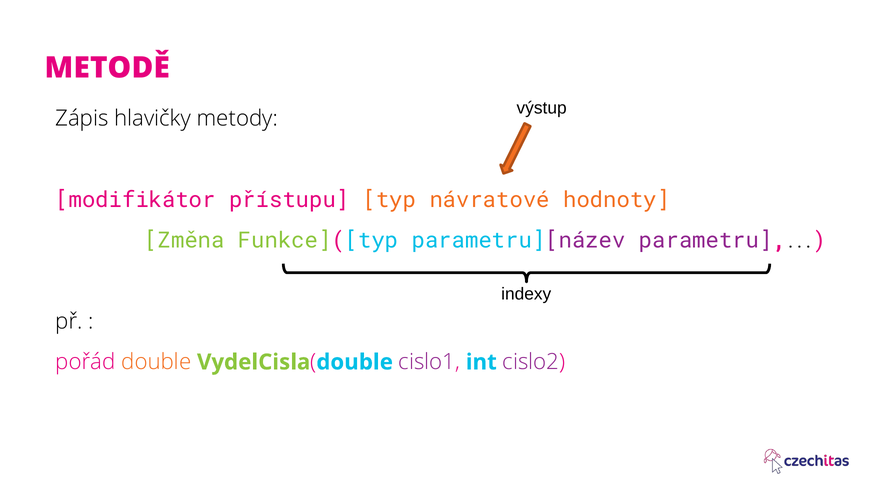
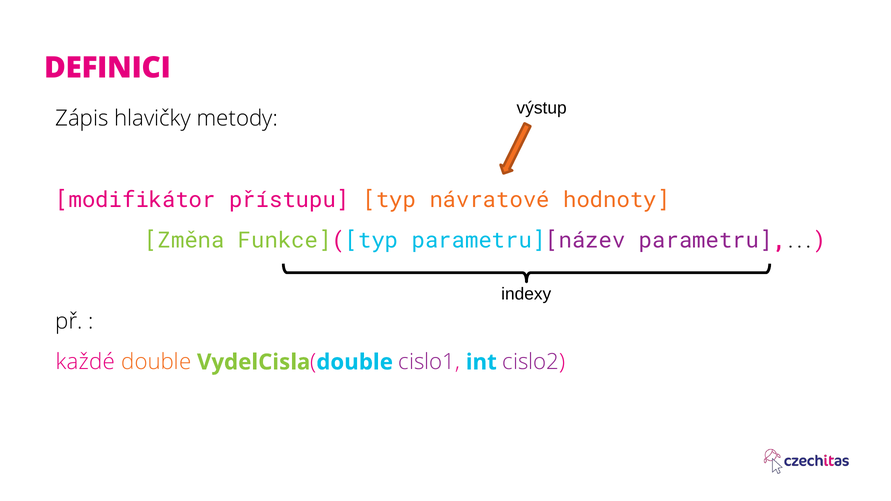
METODĚ: METODĚ -> DEFINICI
pořád: pořád -> každé
